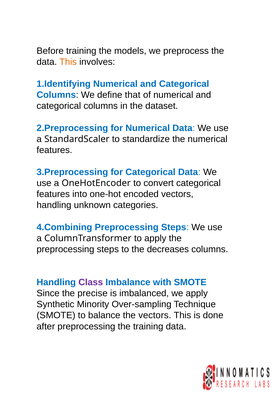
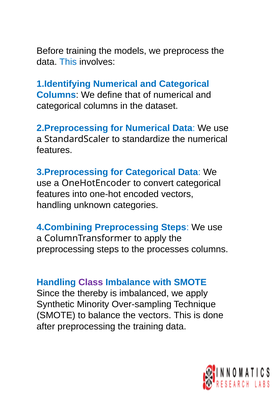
This at (68, 62) colour: orange -> blue
decreases: decreases -> processes
precise: precise -> thereby
